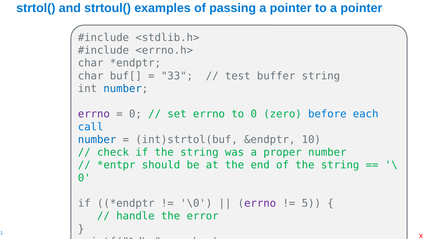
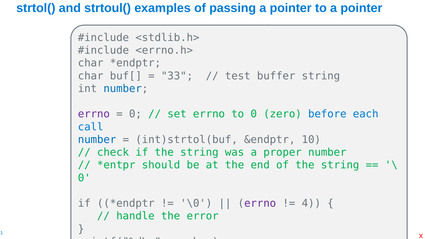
5: 5 -> 4
